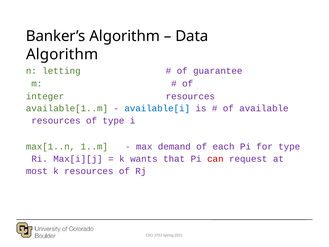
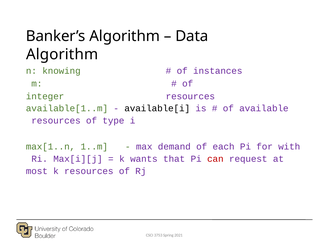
letting: letting -> knowing
guarantee: guarantee -> instances
available[i colour: blue -> black
for type: type -> with
